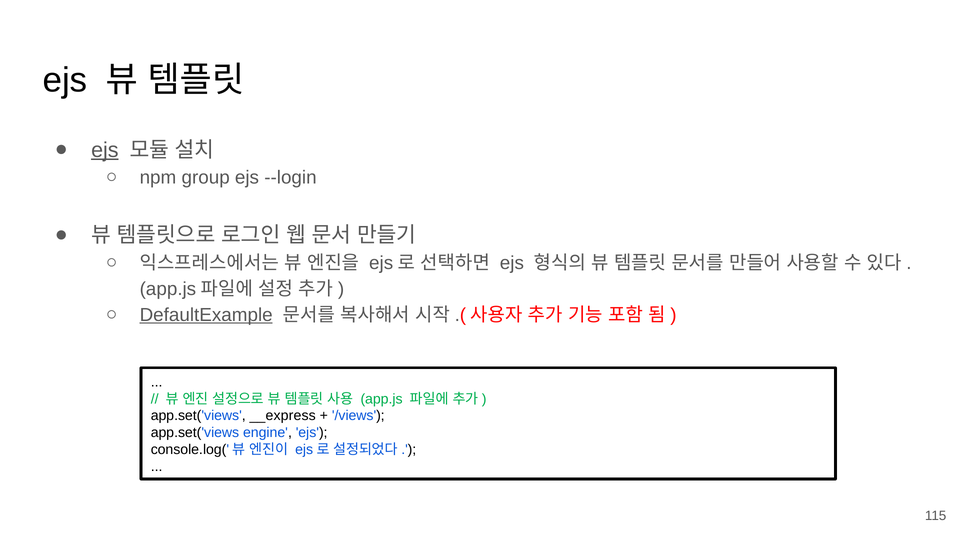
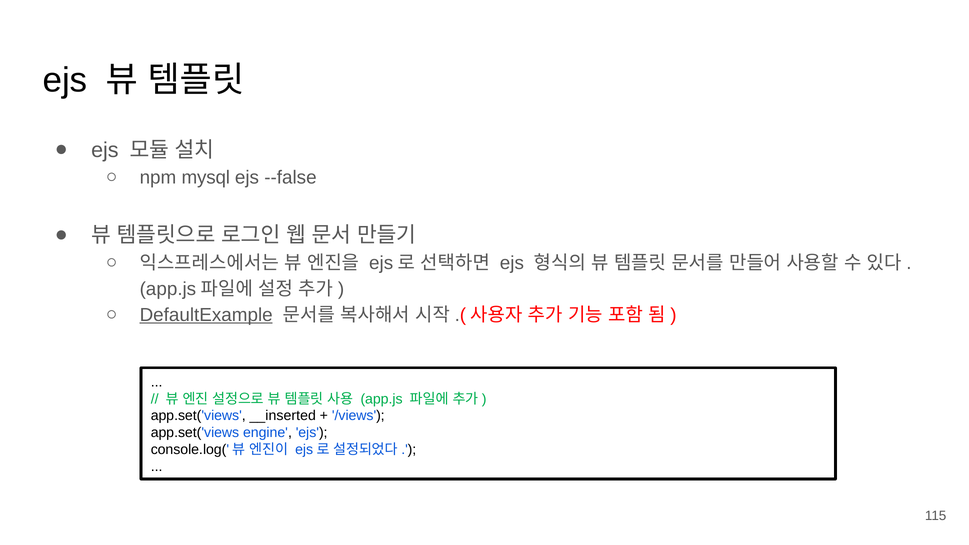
ejs at (105, 150) underline: present -> none
group: group -> mysql
--login: --login -> --false
__express: __express -> __inserted
